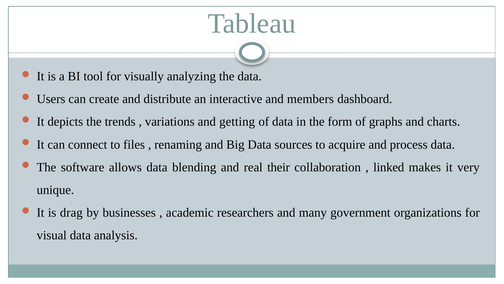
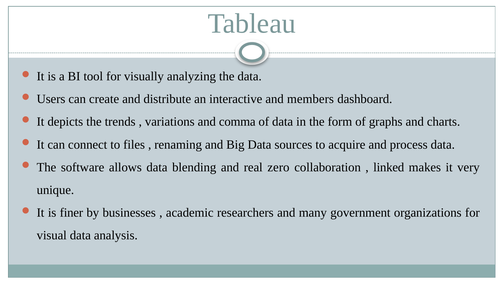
getting: getting -> comma
their: their -> zero
drag: drag -> finer
